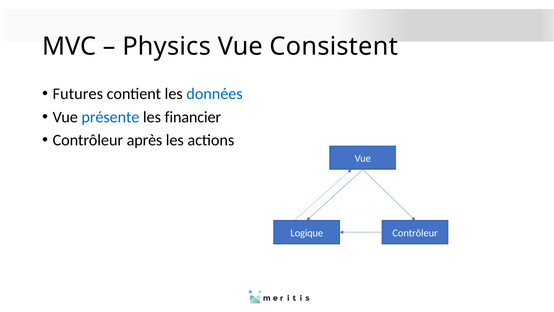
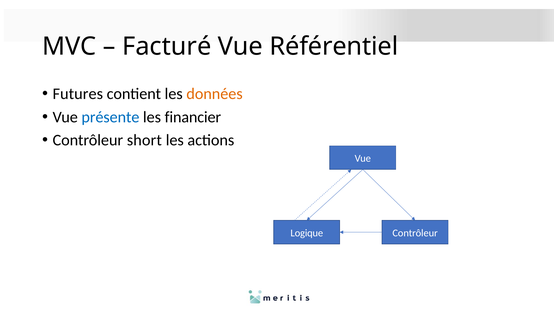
Physics: Physics -> Facturé
Consistent: Consistent -> Référentiel
données colour: blue -> orange
après: après -> short
